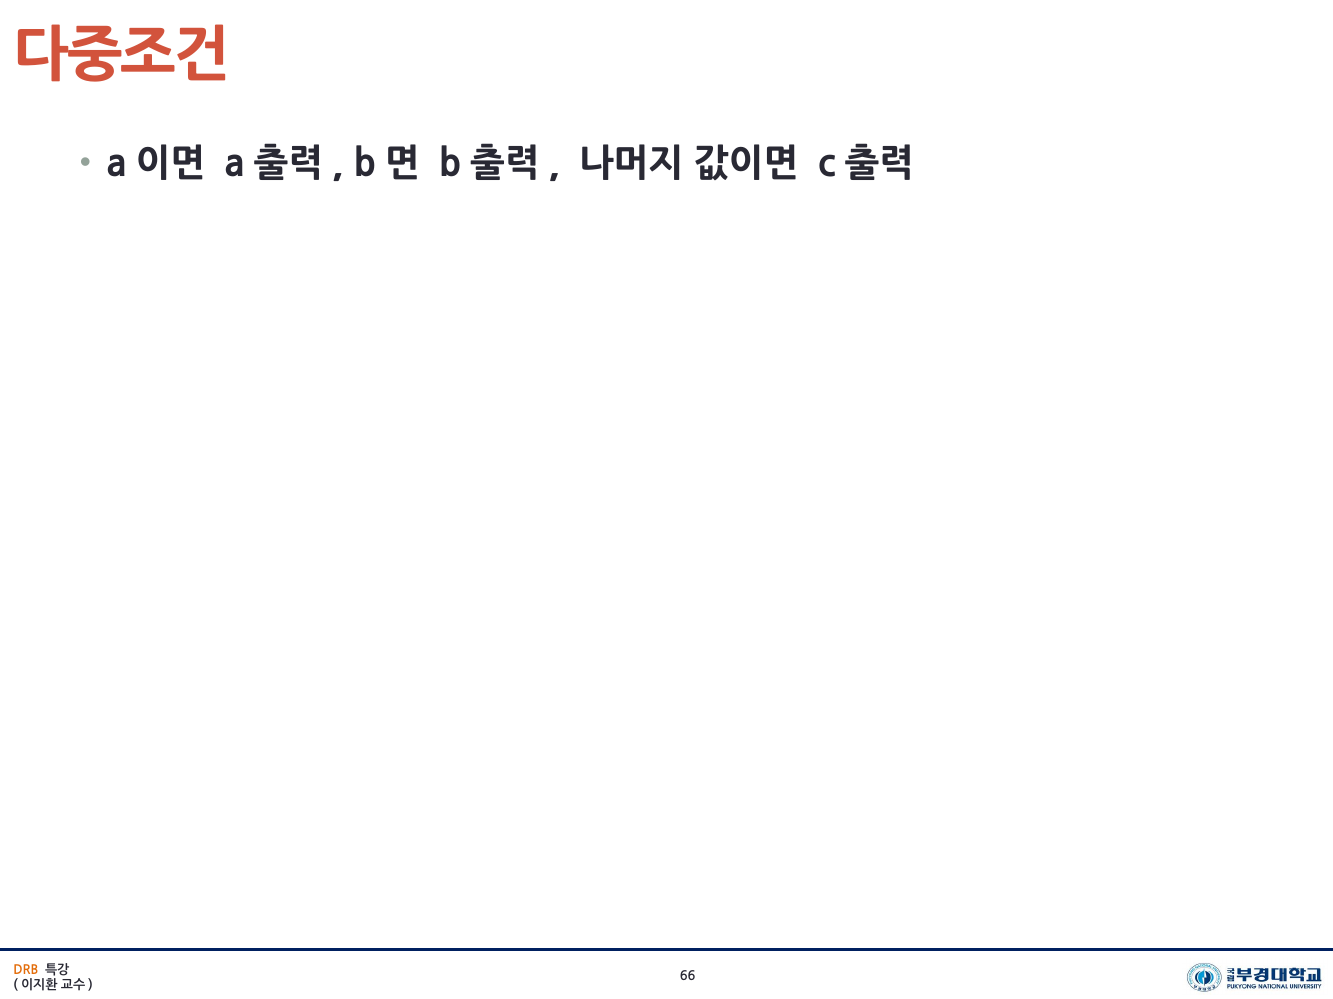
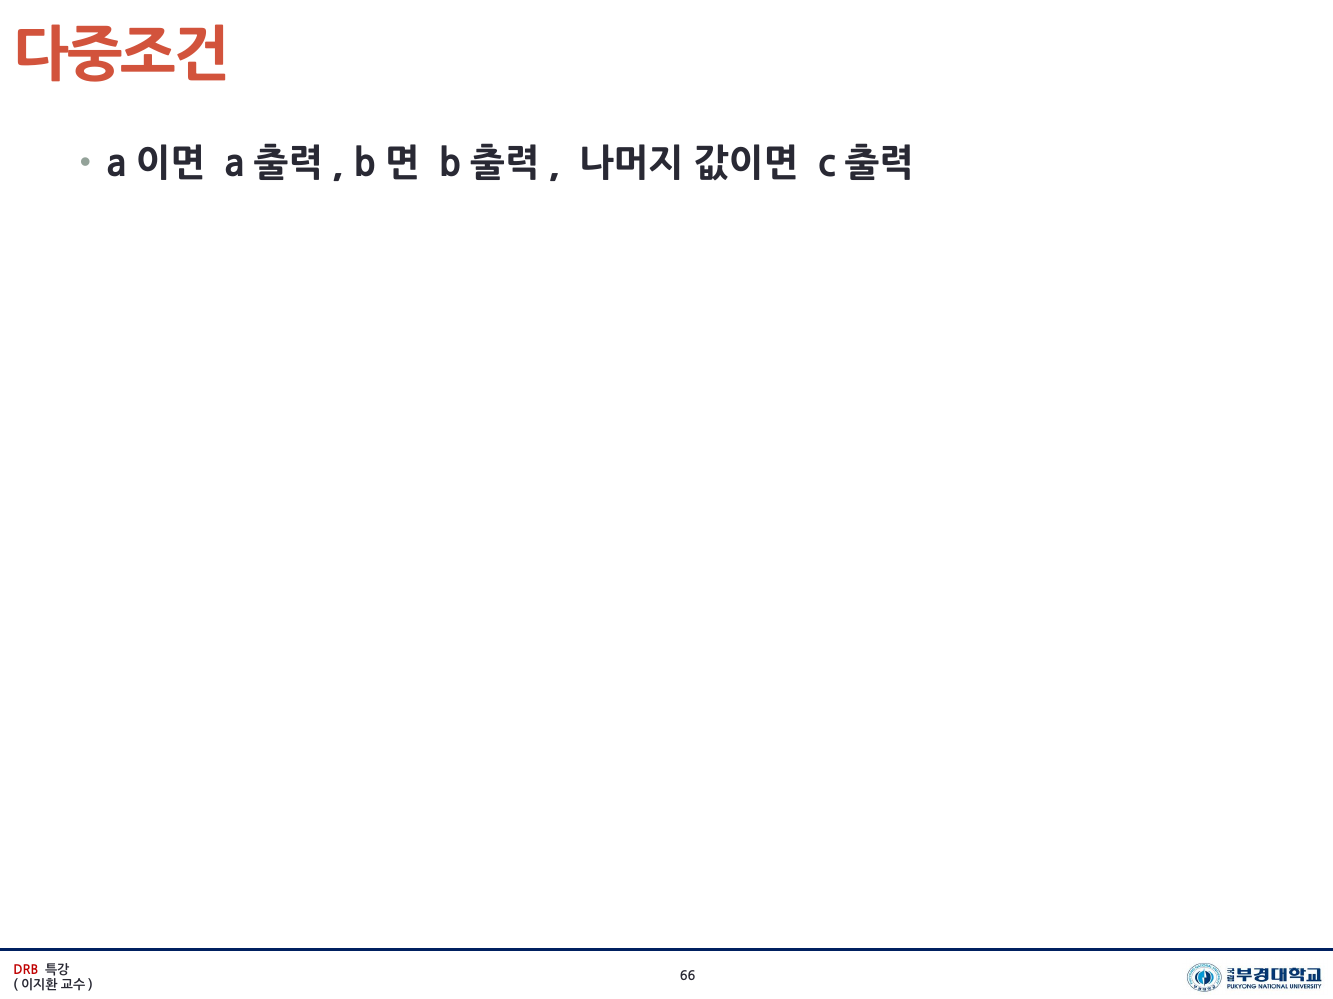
DRB colour: orange -> red
